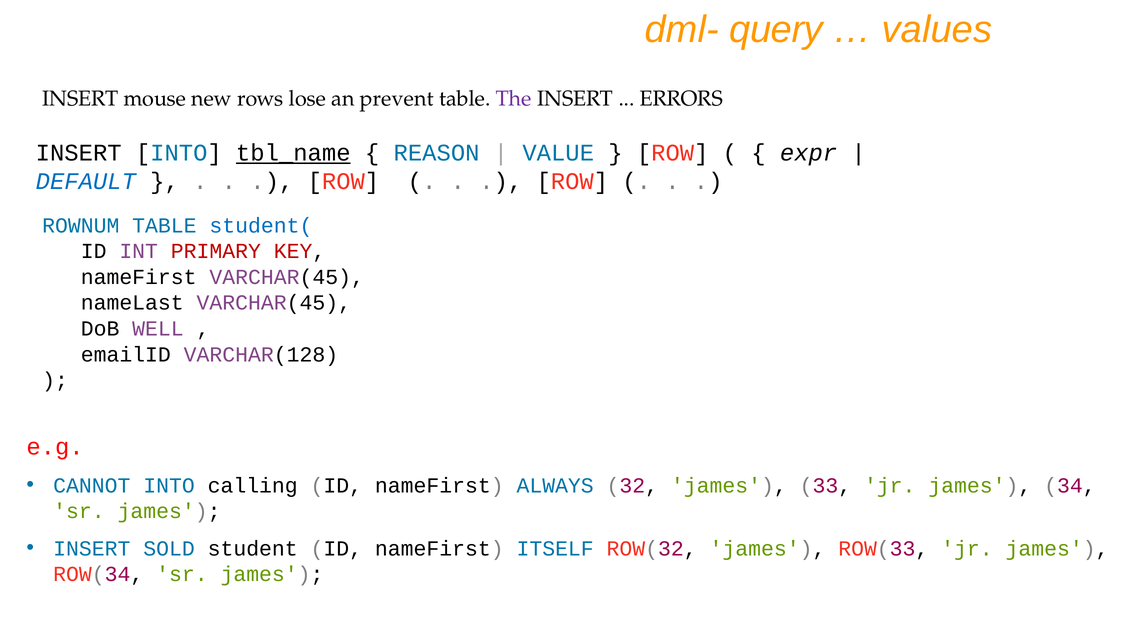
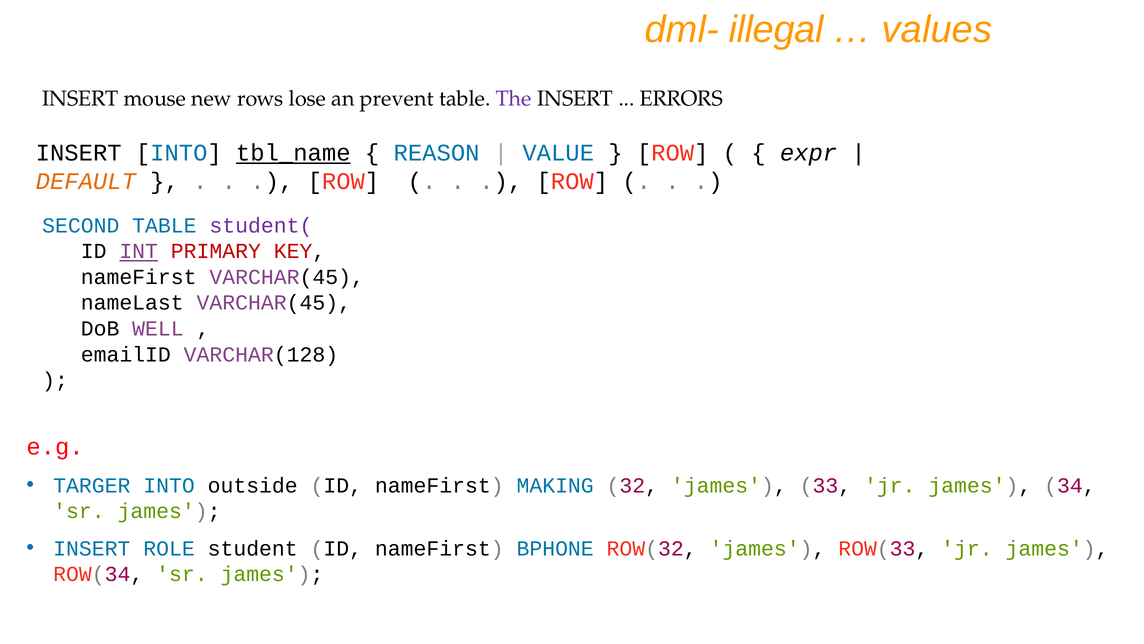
query: query -> illegal
DEFAULT colour: blue -> orange
ROWNUM: ROWNUM -> SECOND
student( colour: blue -> purple
INT underline: none -> present
CANNOT: CANNOT -> TARGER
calling: calling -> outside
ALWAYS: ALWAYS -> MAKING
SOLD: SOLD -> ROLE
ITSELF: ITSELF -> BPHONE
